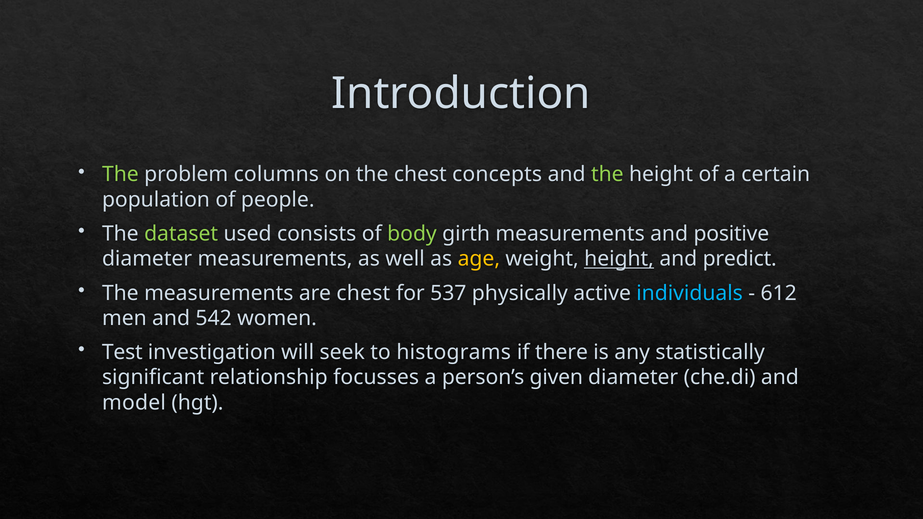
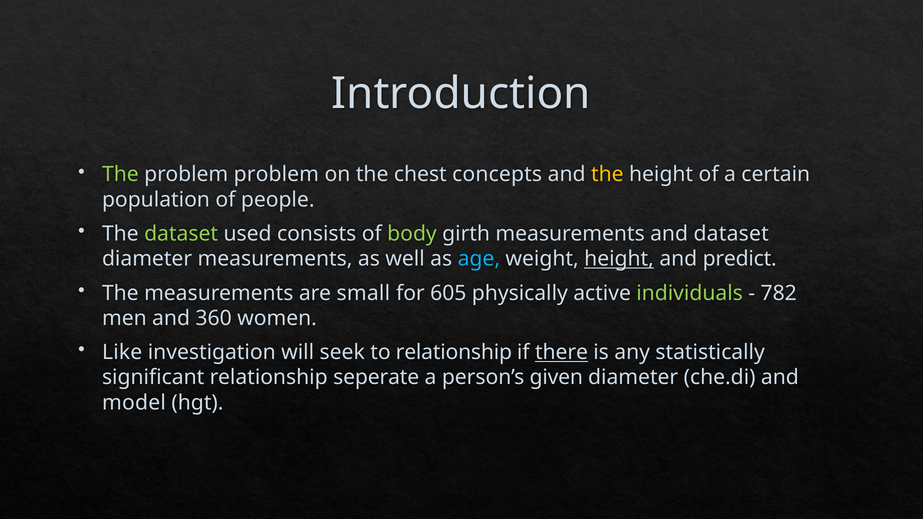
problem columns: columns -> problem
the at (607, 175) colour: light green -> yellow
and positive: positive -> dataset
age colour: yellow -> light blue
are chest: chest -> small
537: 537 -> 605
individuals colour: light blue -> light green
612: 612 -> 782
542: 542 -> 360
Test: Test -> Like
to histograms: histograms -> relationship
there underline: none -> present
focusses: focusses -> seperate
